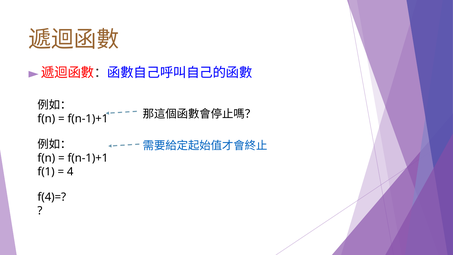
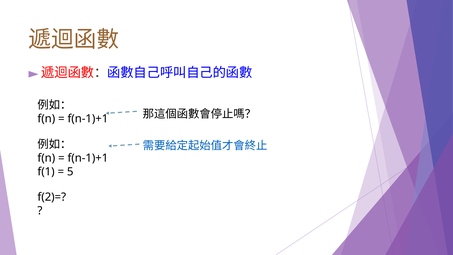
4: 4 -> 5
f(4)=: f(4)= -> f(2)=
